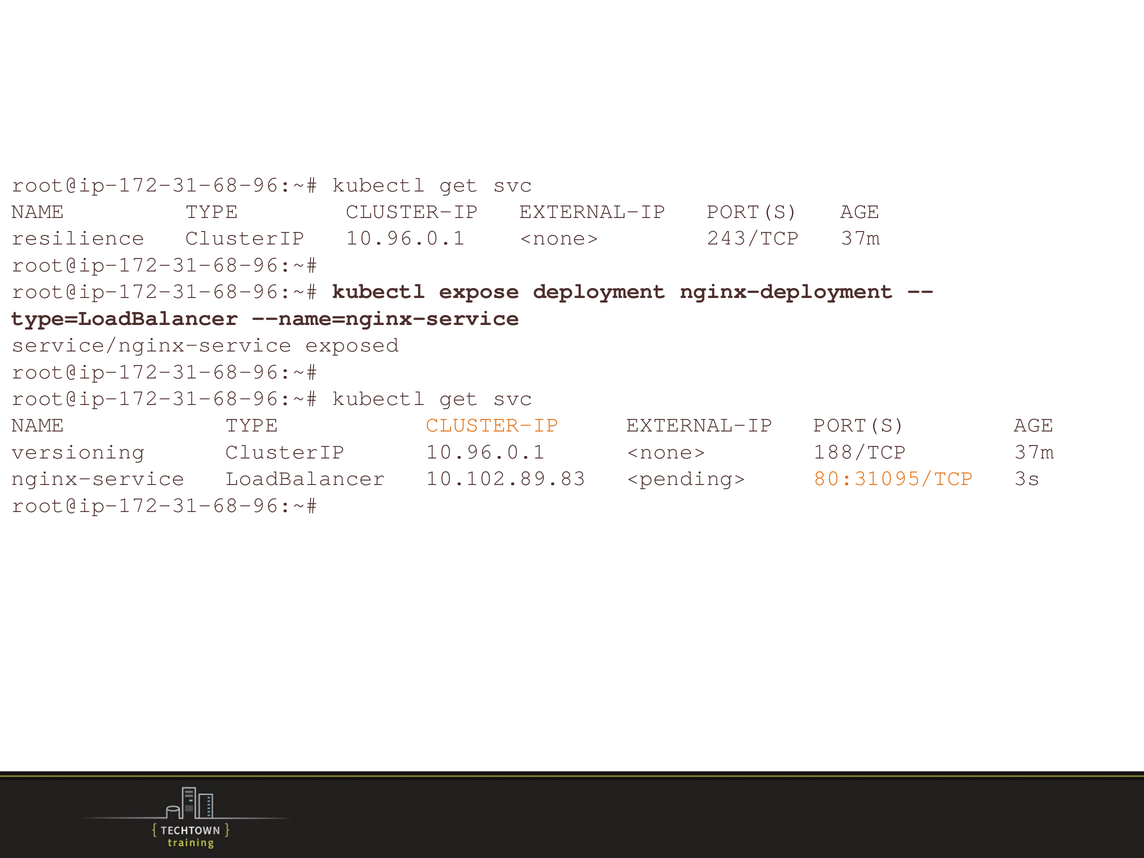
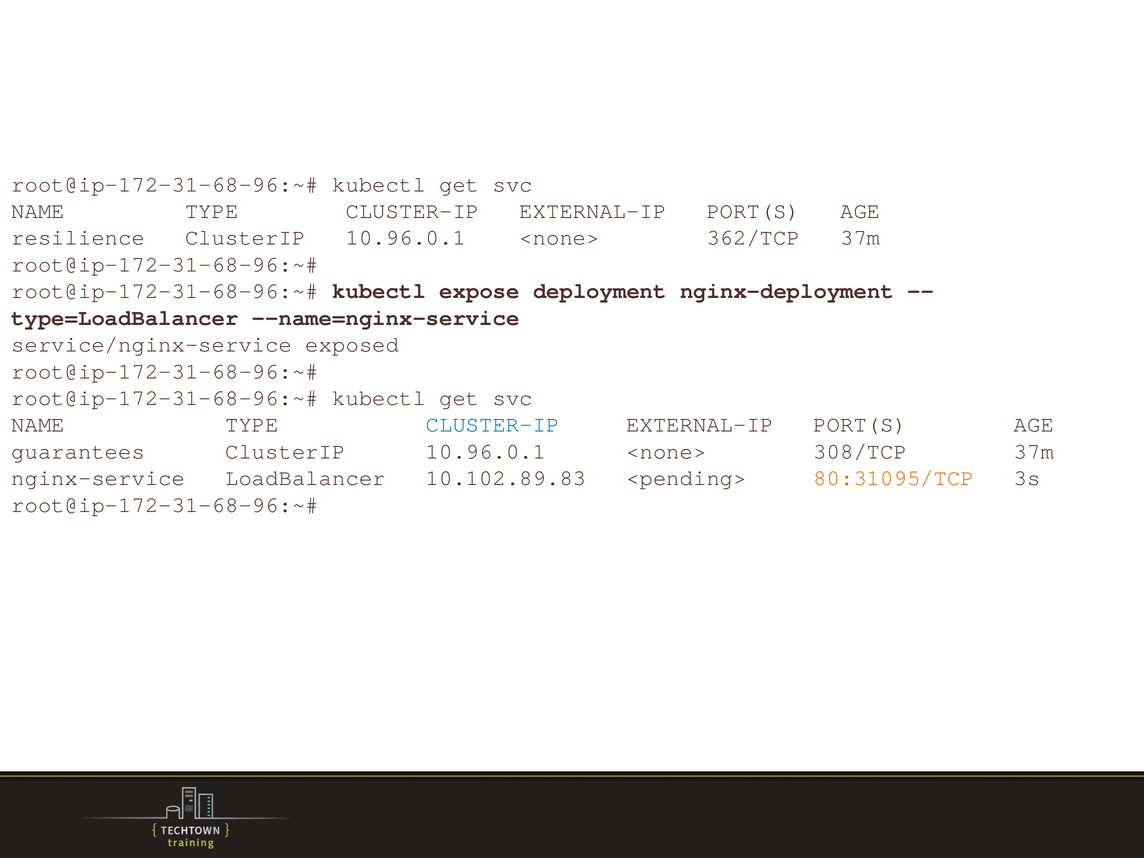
243/TCP: 243/TCP -> 362/TCP
CLUSTER-IP at (493, 425) colour: orange -> blue
versioning: versioning -> guarantees
188/TCP: 188/TCP -> 308/TCP
